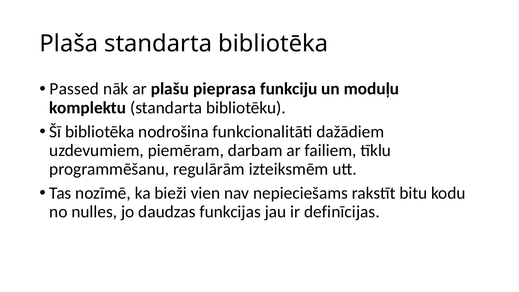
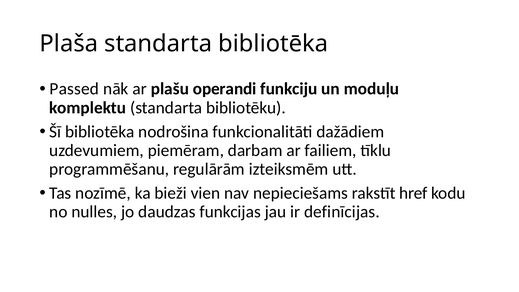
pieprasa: pieprasa -> operandi
bitu: bitu -> href
